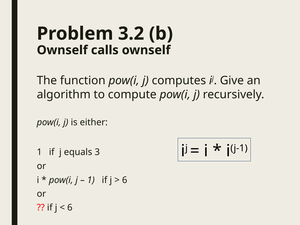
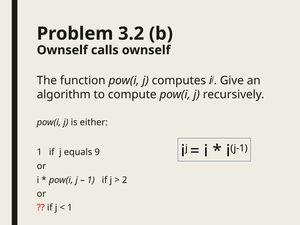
3: 3 -> 9
6 at (125, 180): 6 -> 2
6 at (70, 208): 6 -> 1
